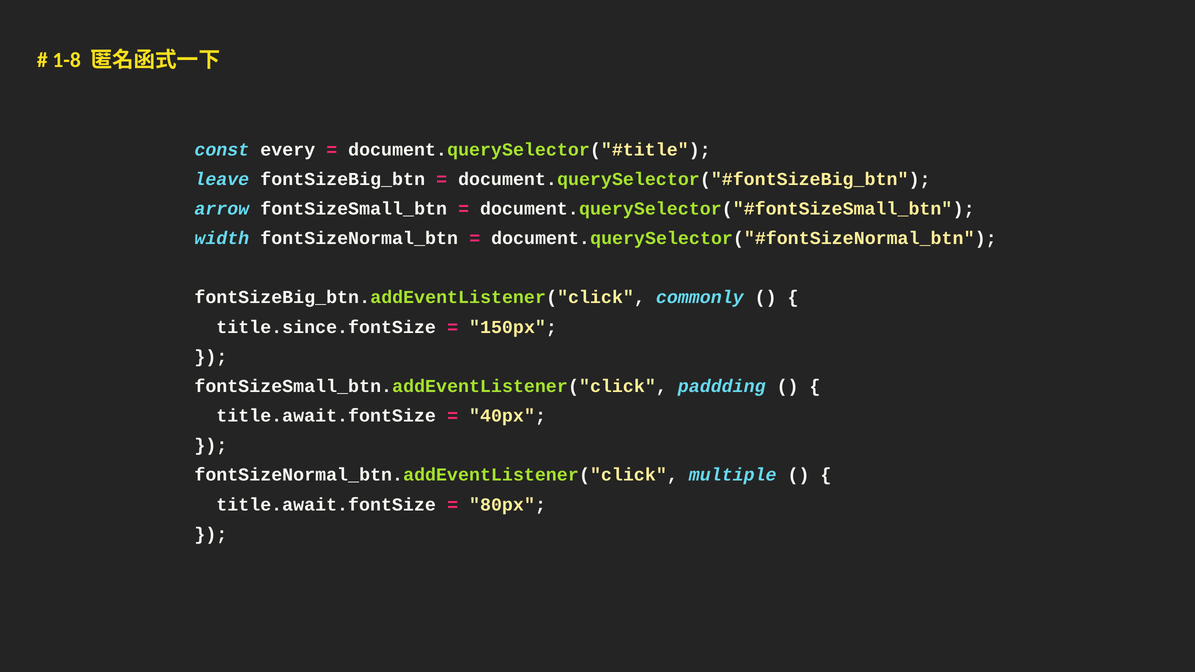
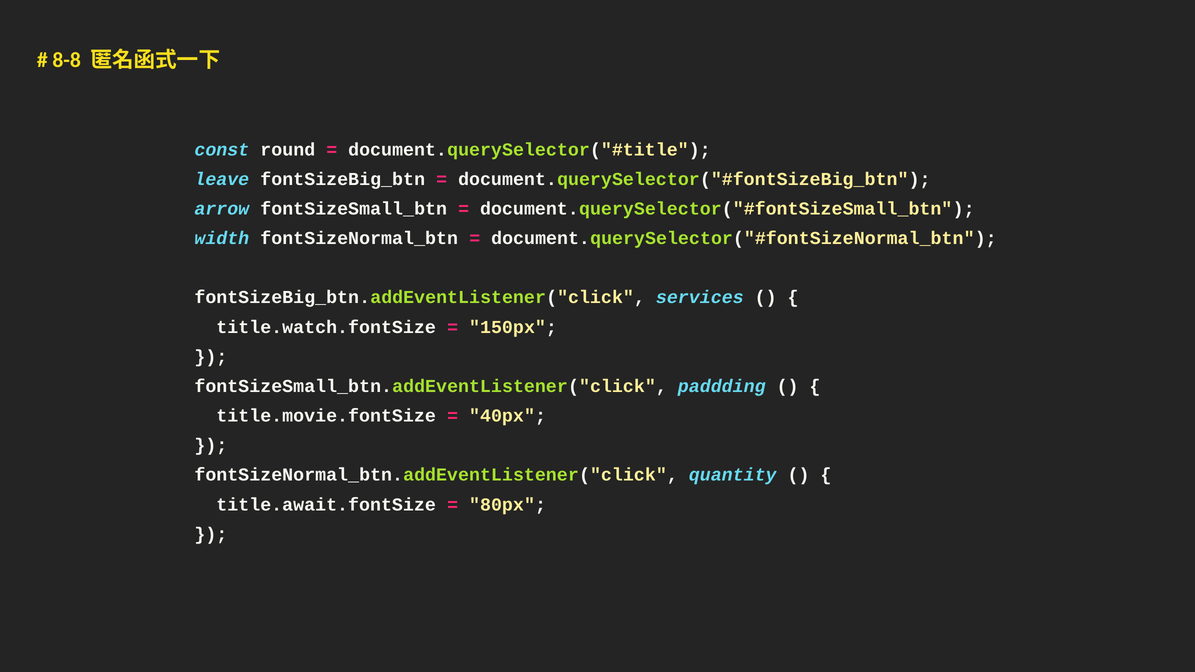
1-8: 1-8 -> 8-8
every: every -> round
commonly: commonly -> services
title.since.fontSize: title.since.fontSize -> title.watch.fontSize
title.await.fontSize at (326, 416): title.await.fontSize -> title.movie.fontSize
multiple: multiple -> quantity
